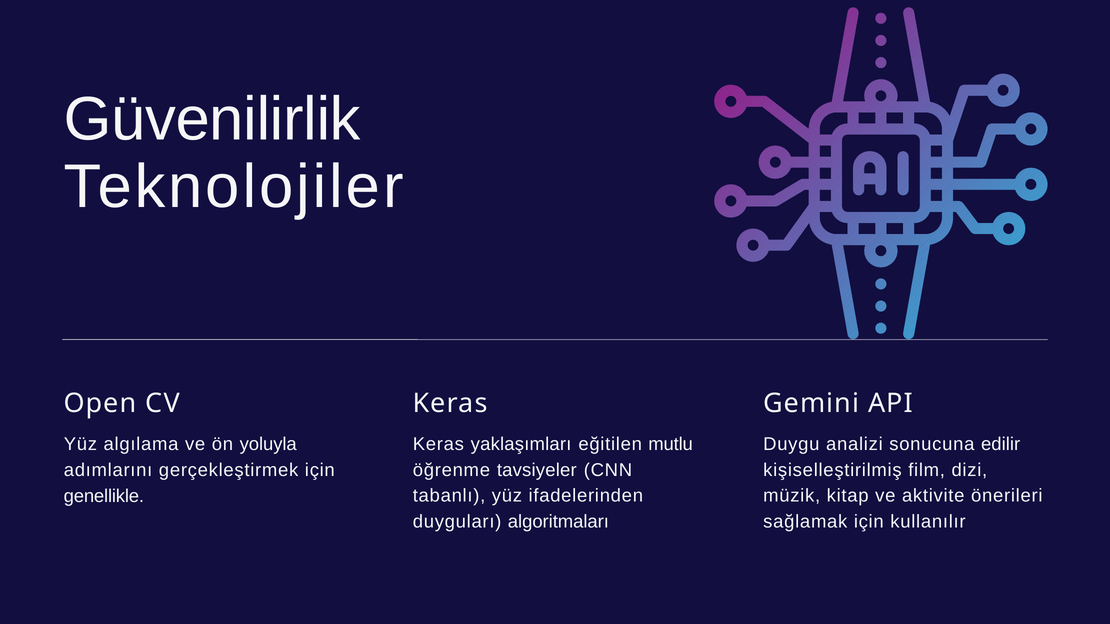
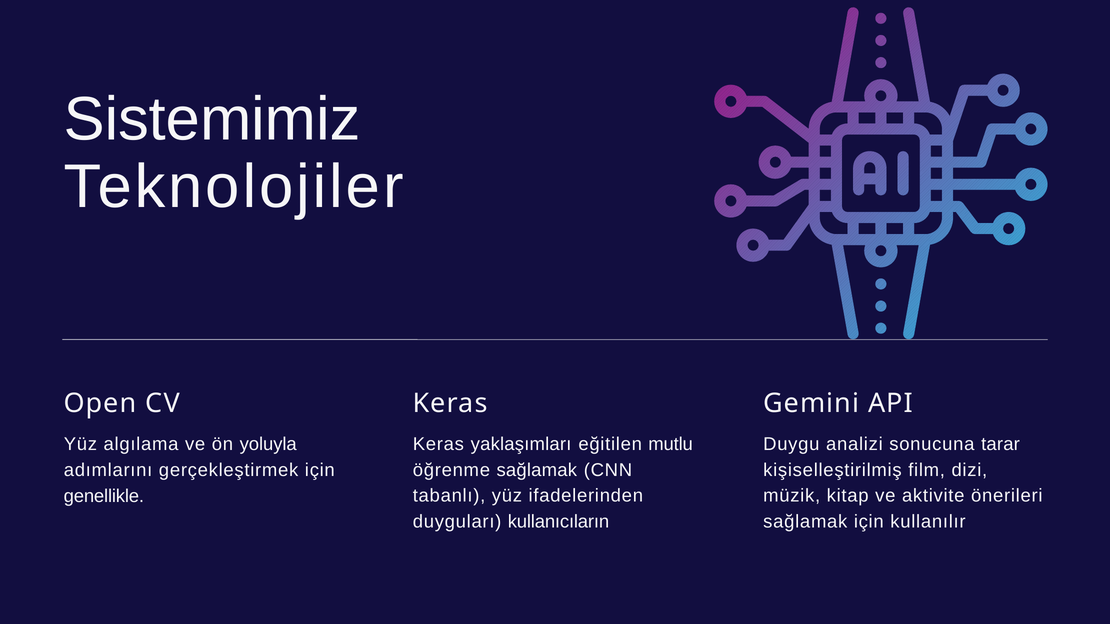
Güvenilirlik: Güvenilirlik -> Sistemimiz
edilir: edilir -> tarar
öğrenme tavsiyeler: tavsiyeler -> sağlamak
algoritmaları: algoritmaları -> kullanıcıların
